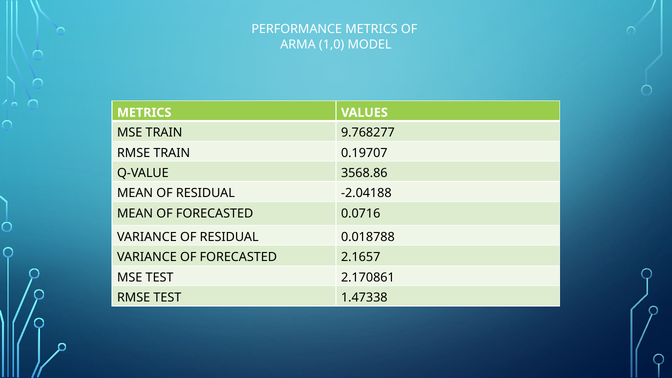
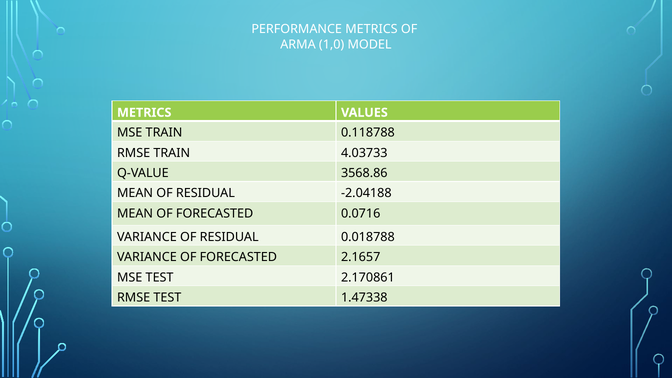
9.768277: 9.768277 -> 0.118788
0.19707: 0.19707 -> 4.03733
